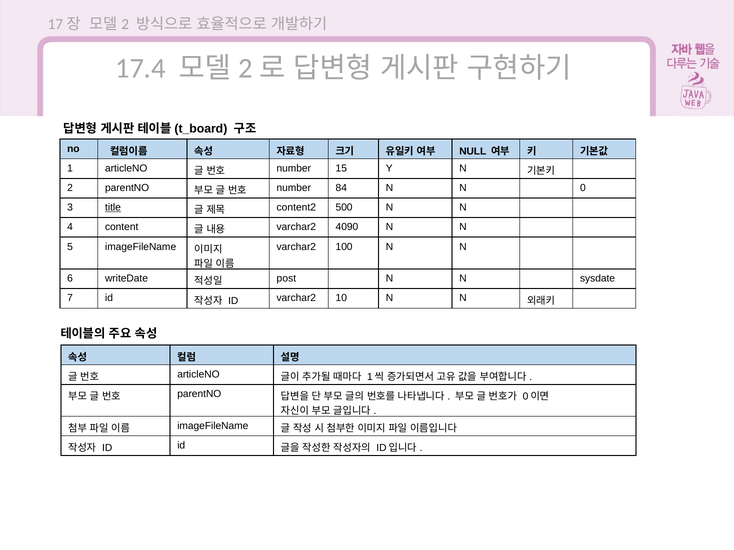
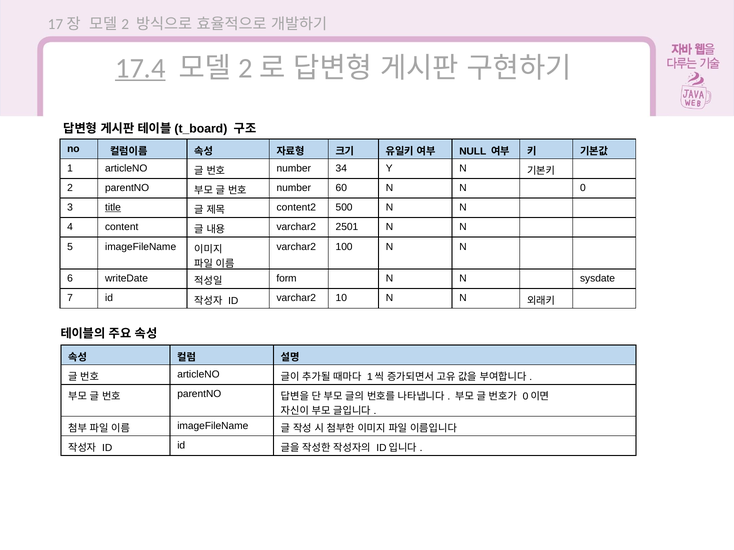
17.4 underline: none -> present
15: 15 -> 34
84: 84 -> 60
4090: 4090 -> 2501
post: post -> form
